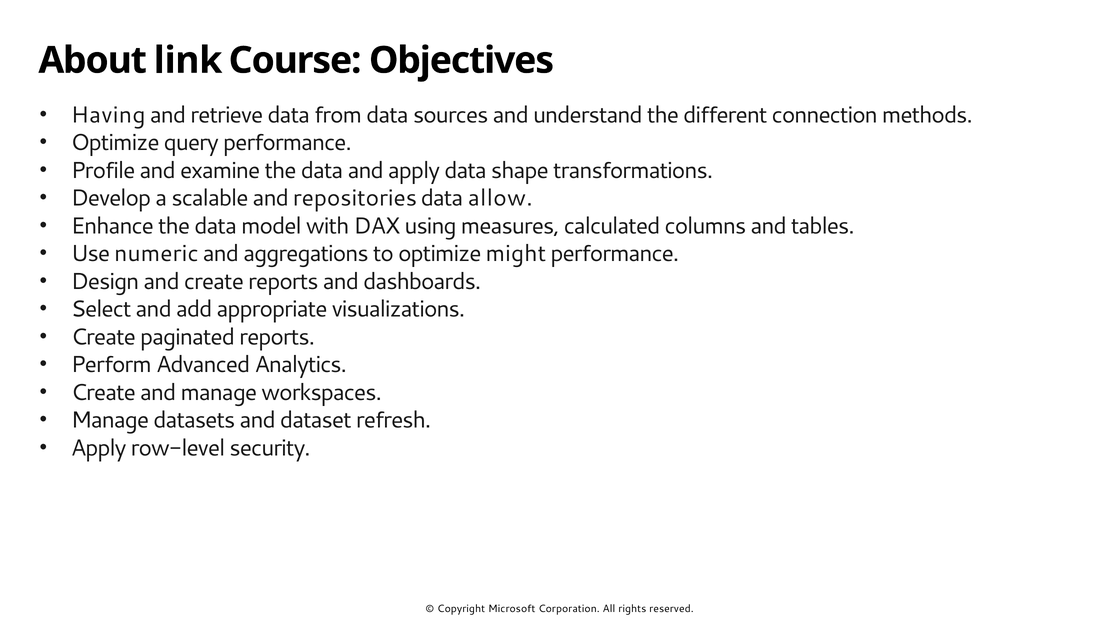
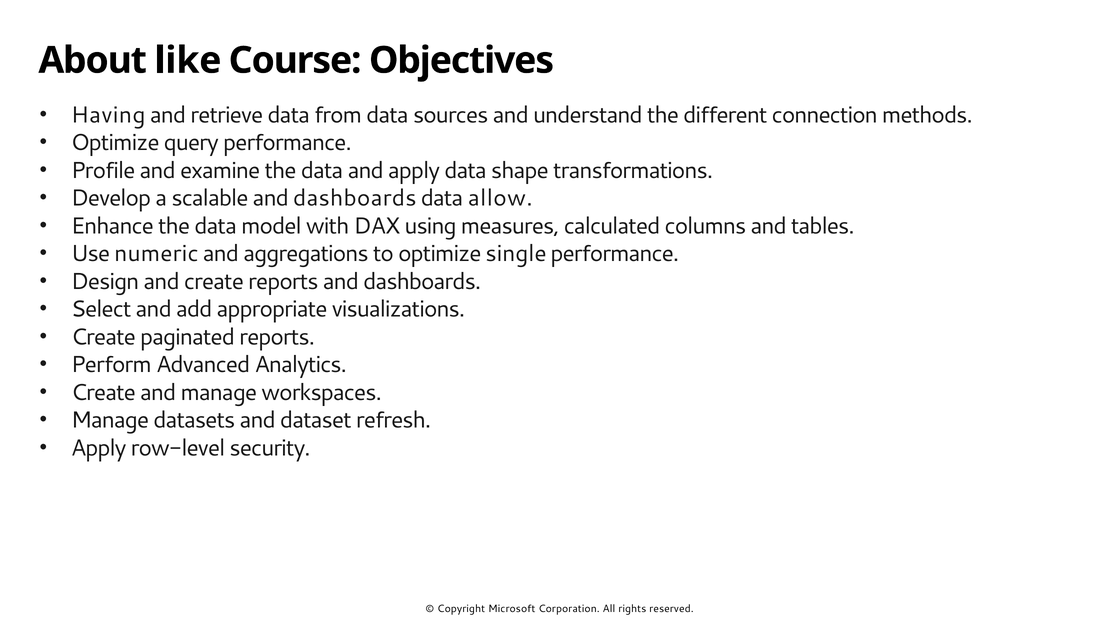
link: link -> like
scalable and repositories: repositories -> dashboards
might: might -> single
